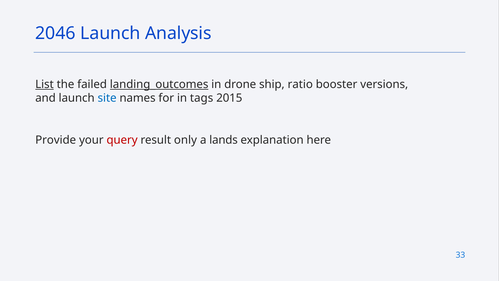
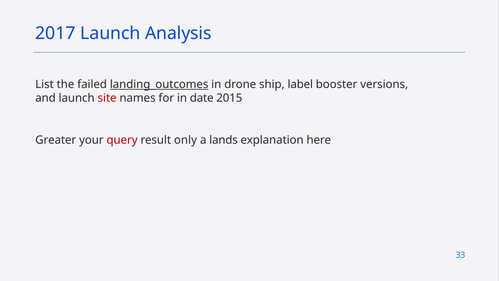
2046: 2046 -> 2017
List underline: present -> none
ratio: ratio -> label
site colour: blue -> red
tags: tags -> date
Provide: Provide -> Greater
